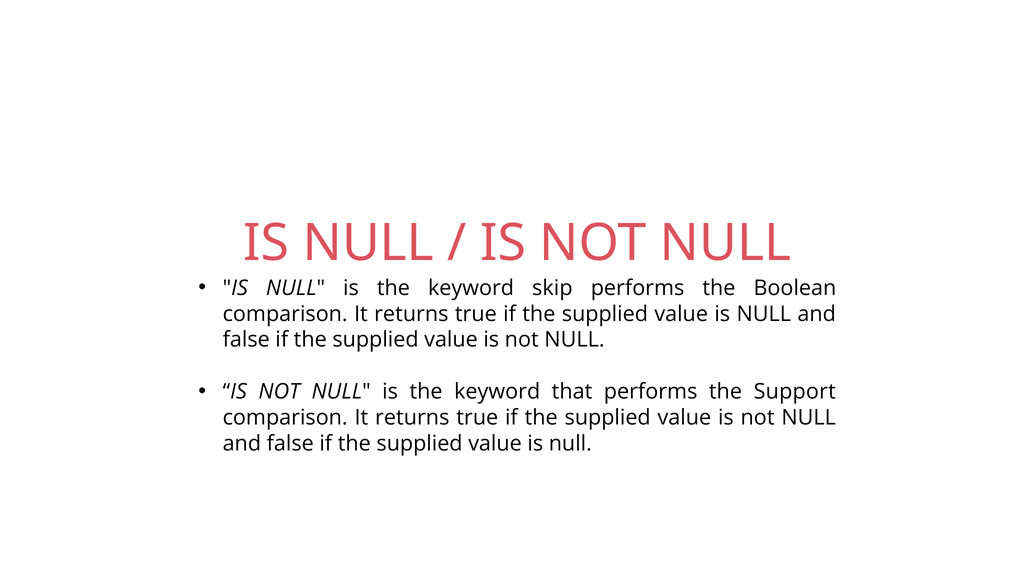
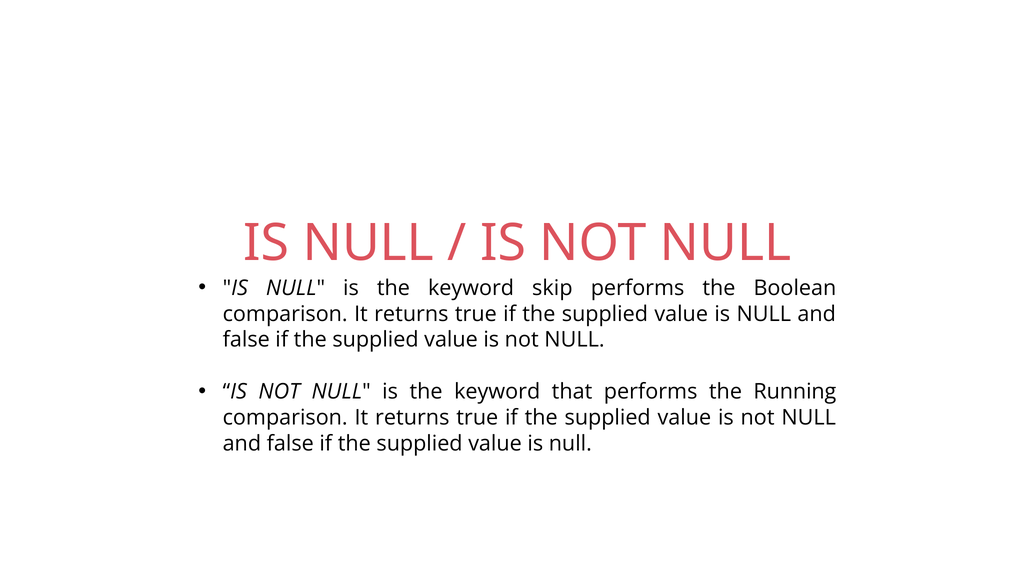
Support: Support -> Running
